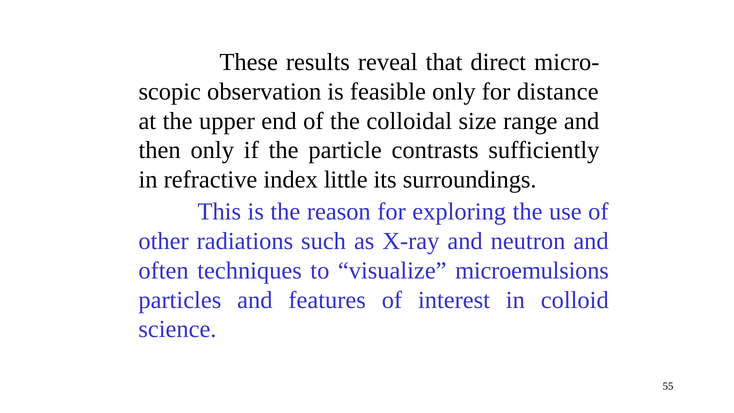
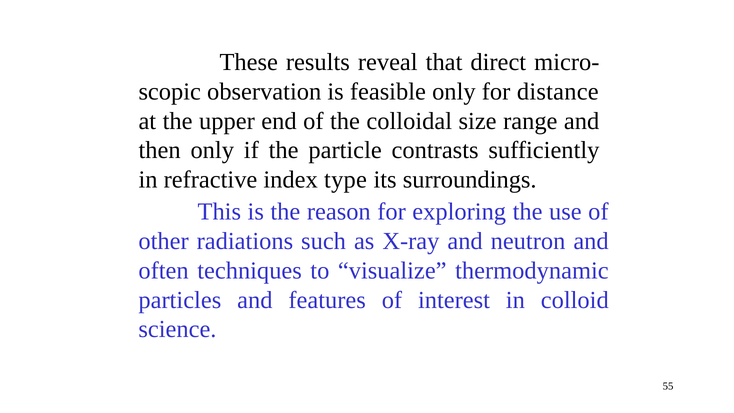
little: little -> type
microemulsions: microemulsions -> thermodynamic
